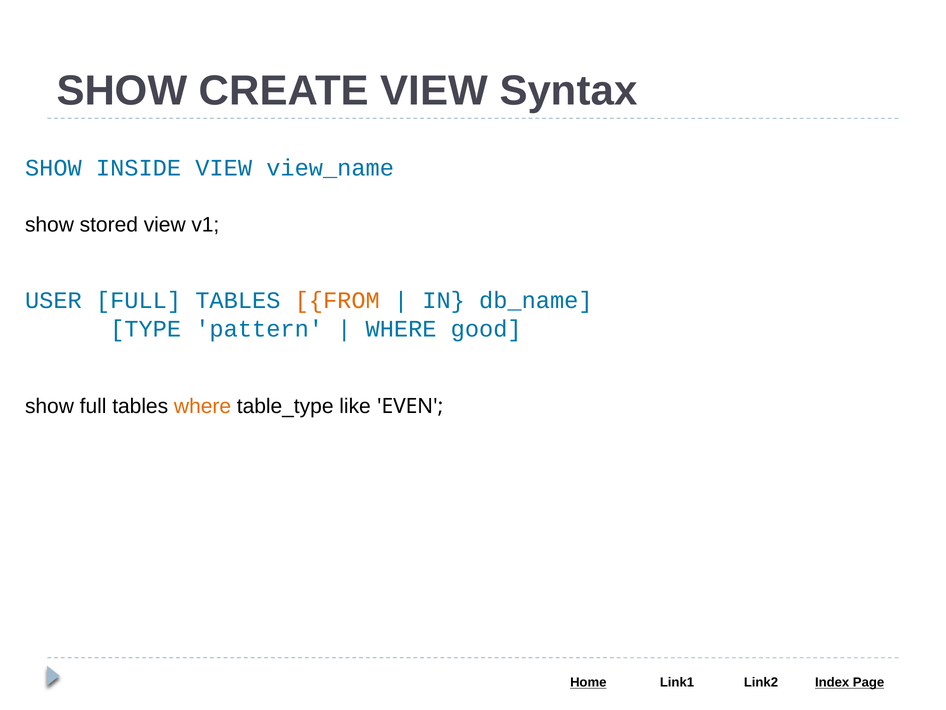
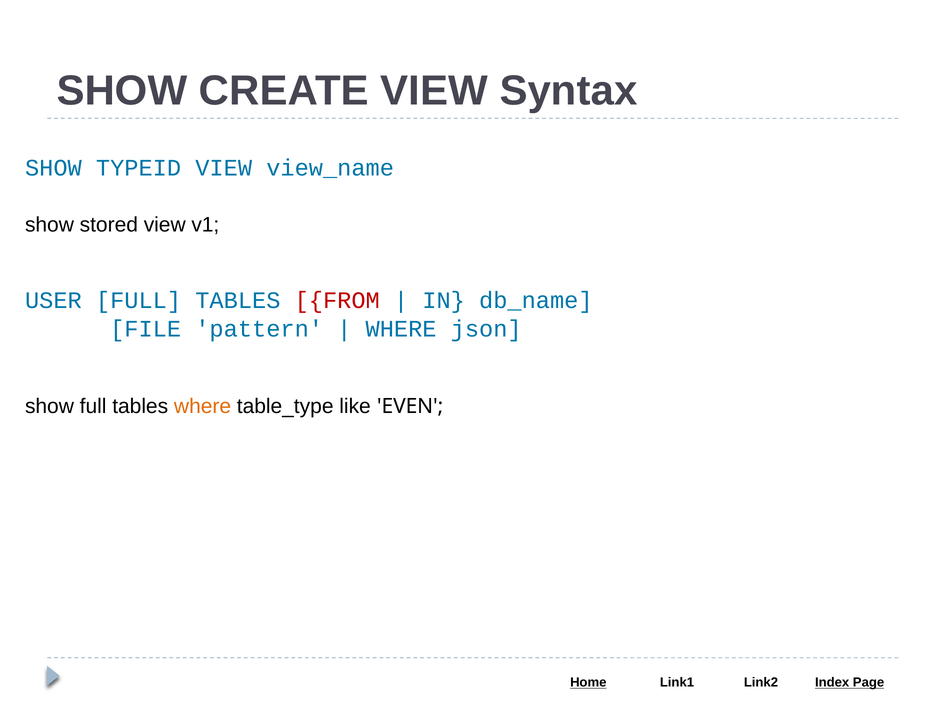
INSIDE: INSIDE -> TYPEID
FROM colour: orange -> red
TYPE: TYPE -> FILE
good: good -> json
